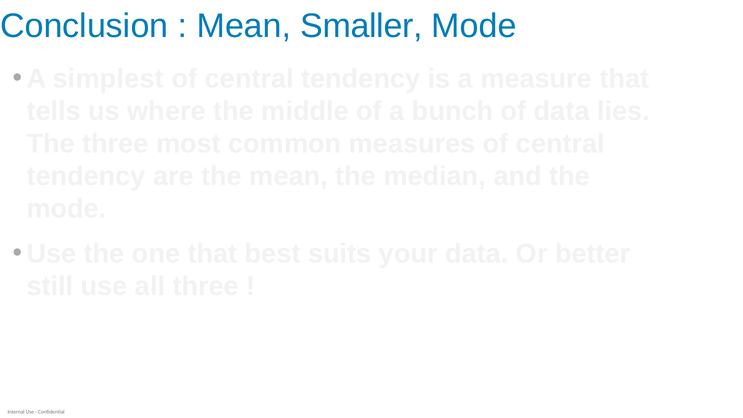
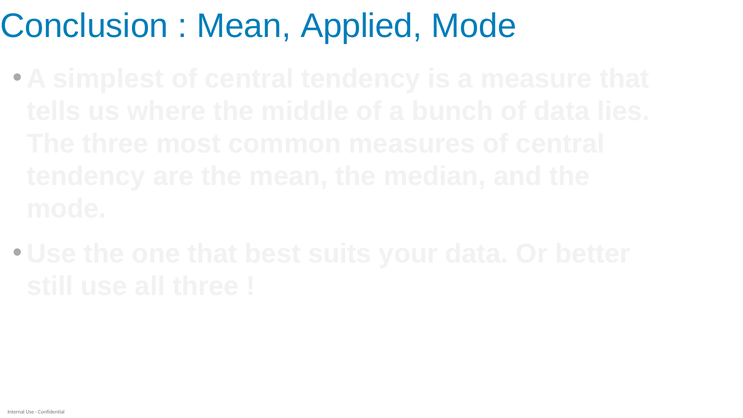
Smaller: Smaller -> Applied
